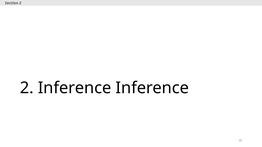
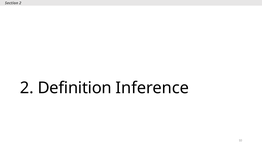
2 Inference: Inference -> Definition
